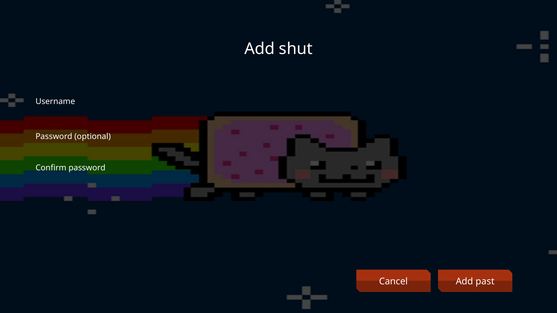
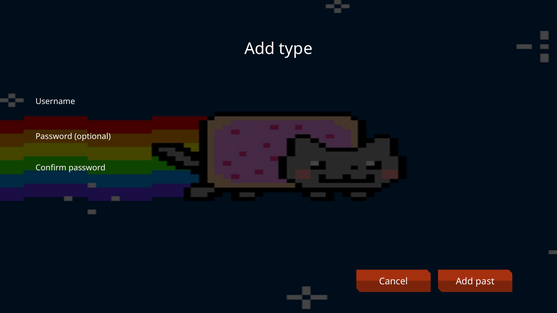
shut: shut -> type
